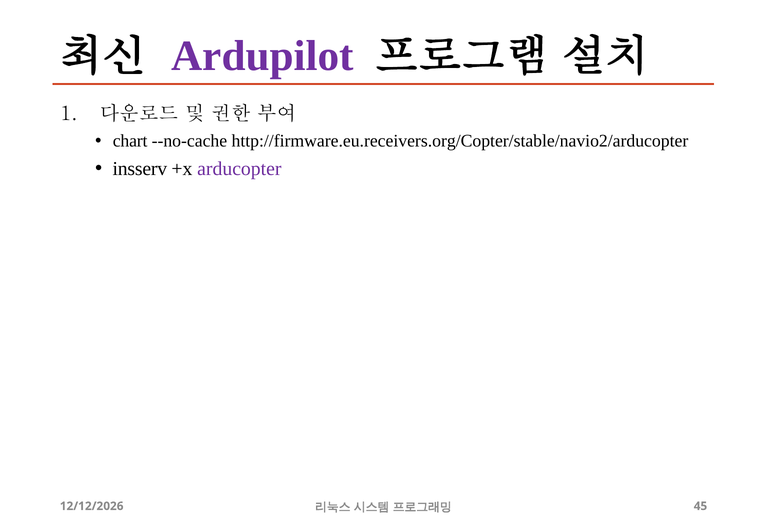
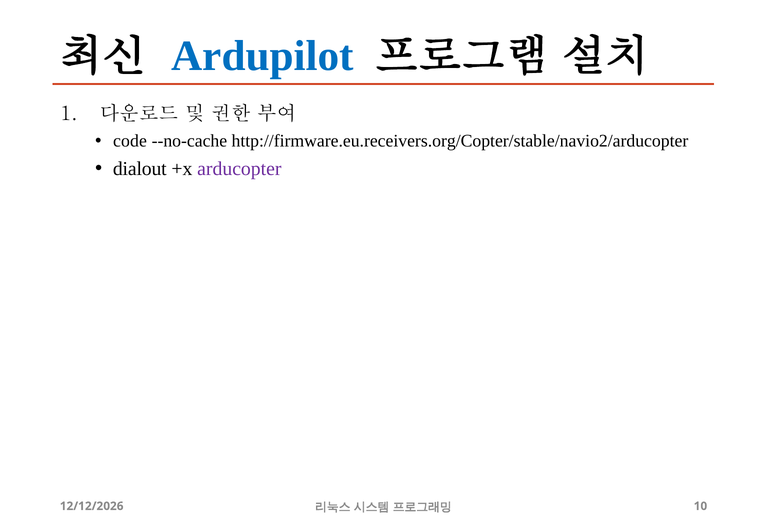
Ardupilot colour: purple -> blue
chart: chart -> code
insserv: insserv -> dialout
45: 45 -> 10
